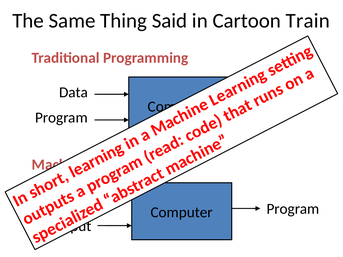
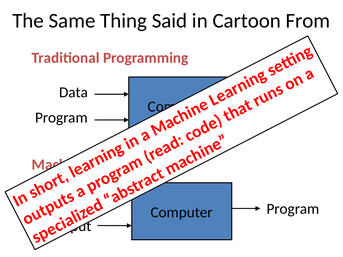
Train: Train -> From
